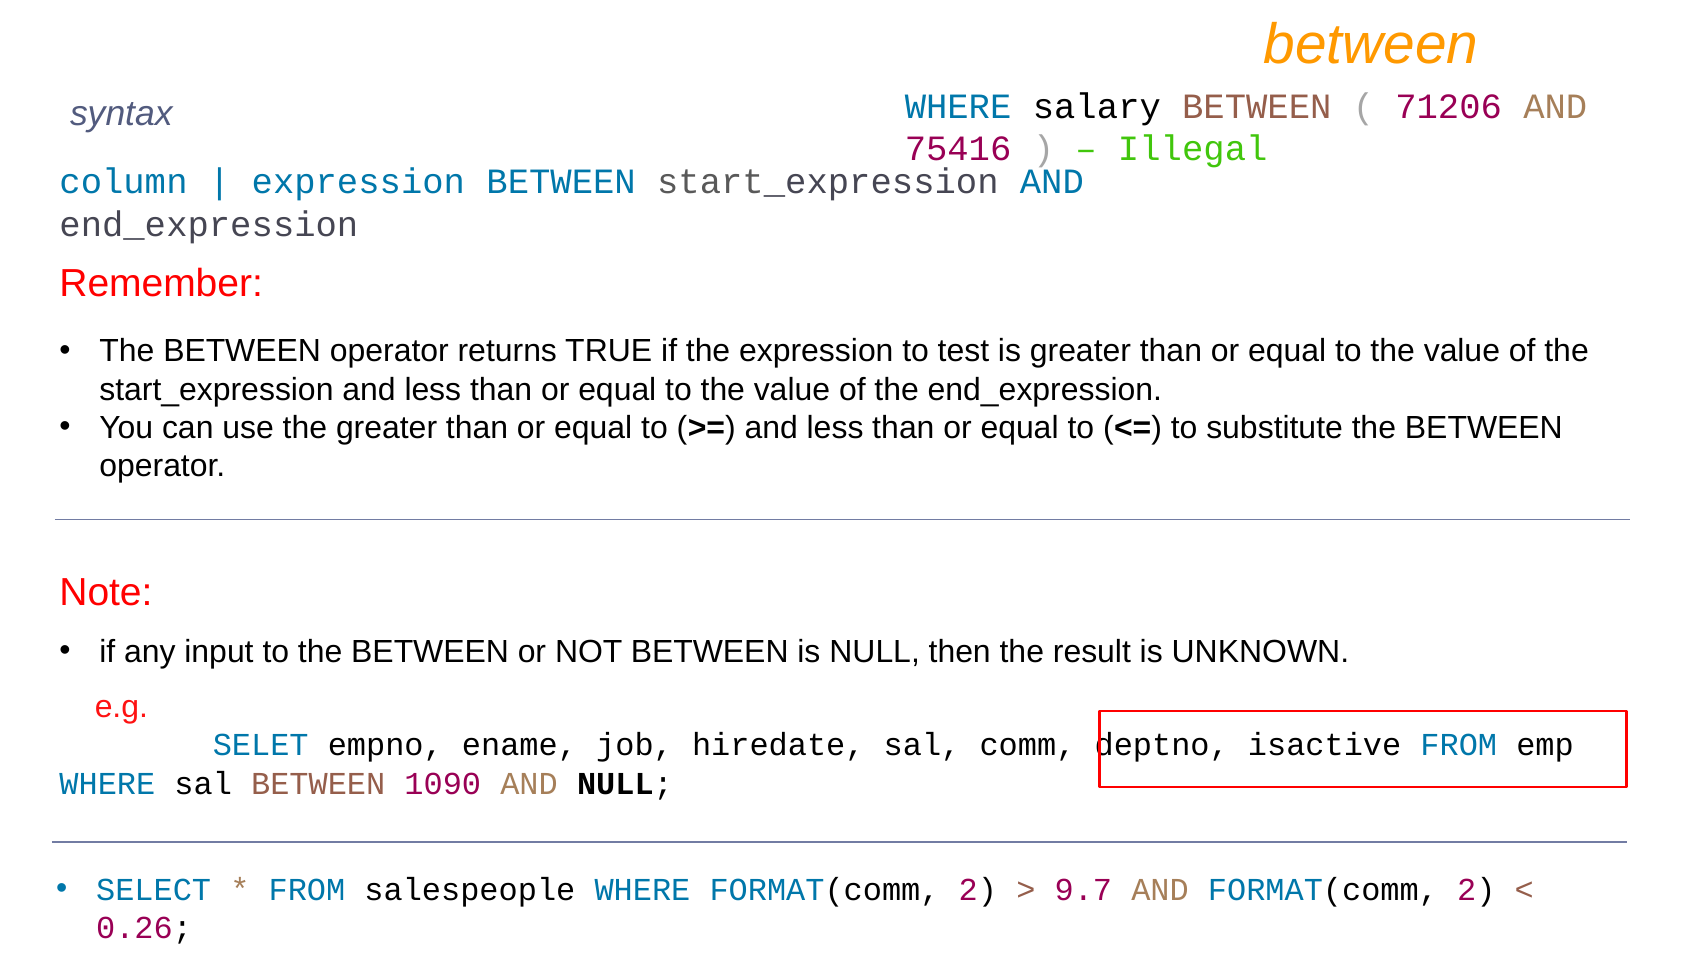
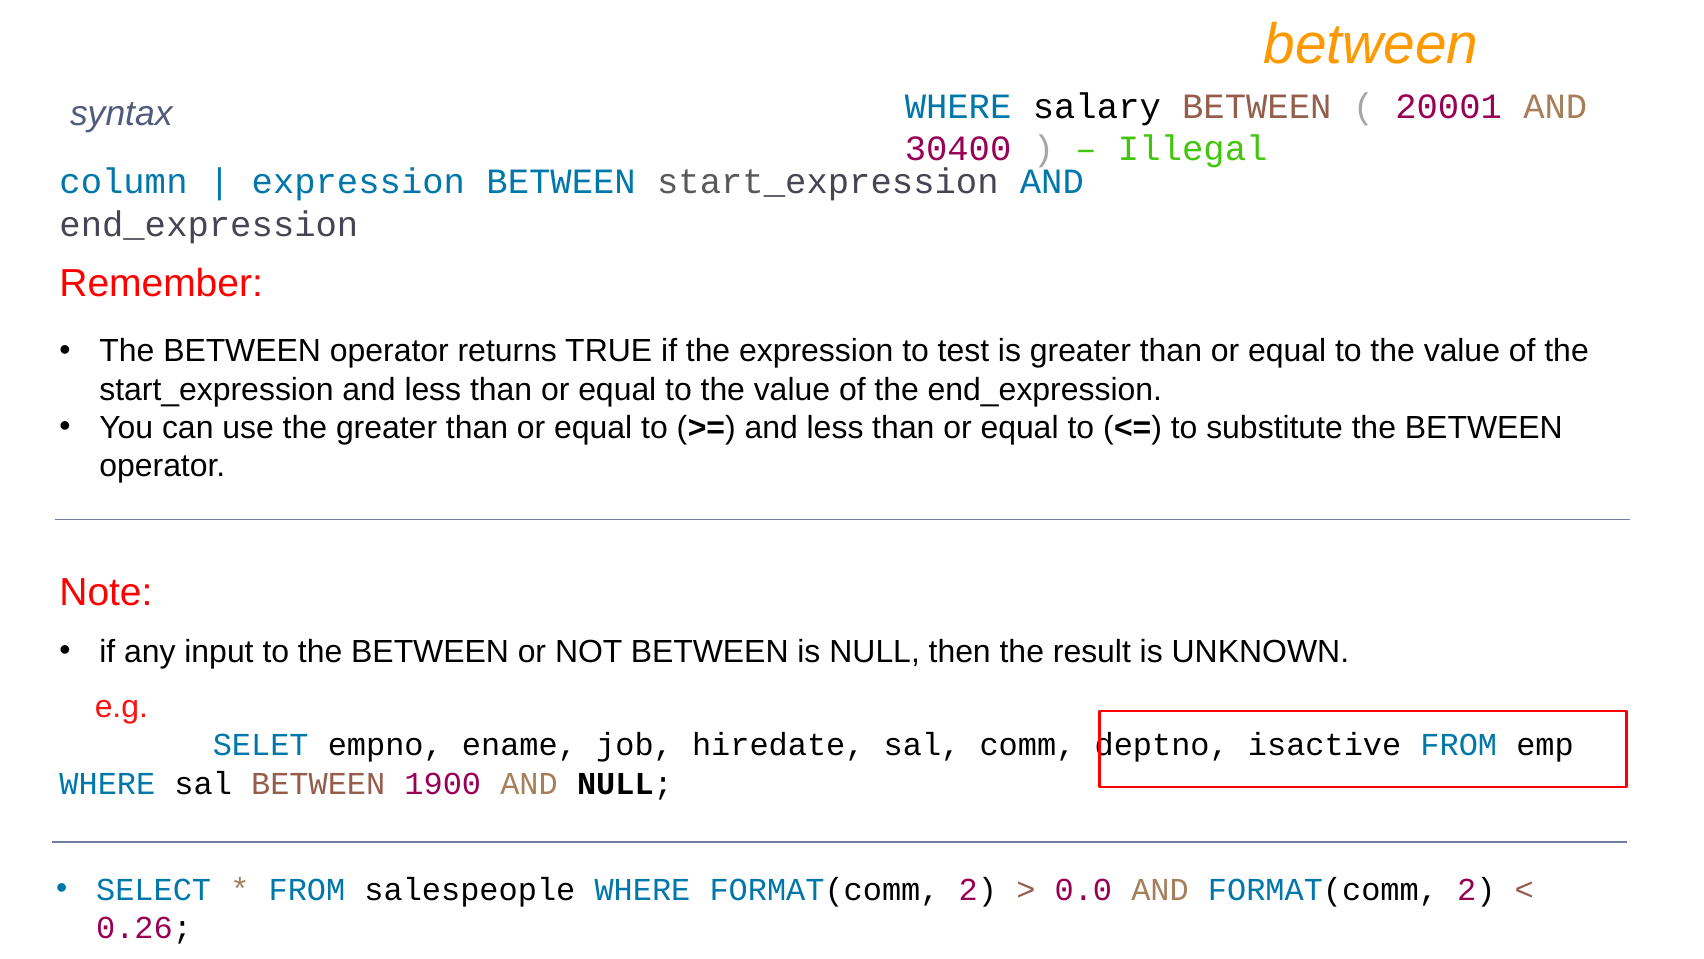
71206: 71206 -> 20001
75416: 75416 -> 30400
1090: 1090 -> 1900
9.7: 9.7 -> 0.0
